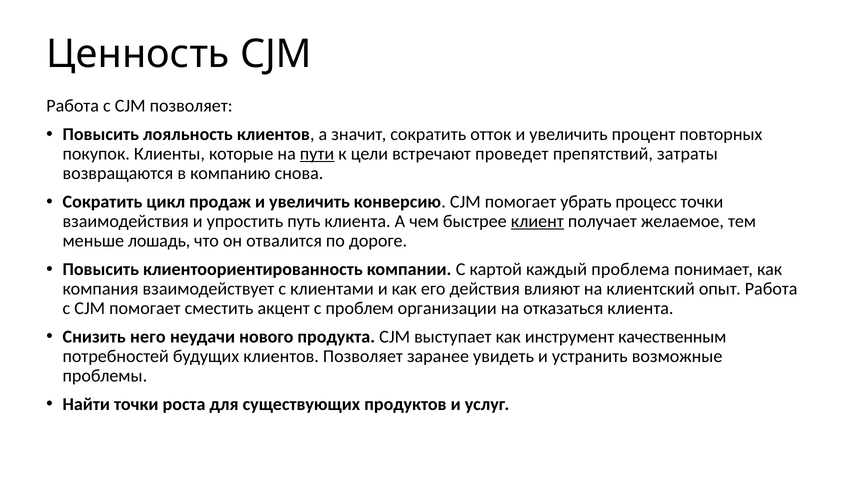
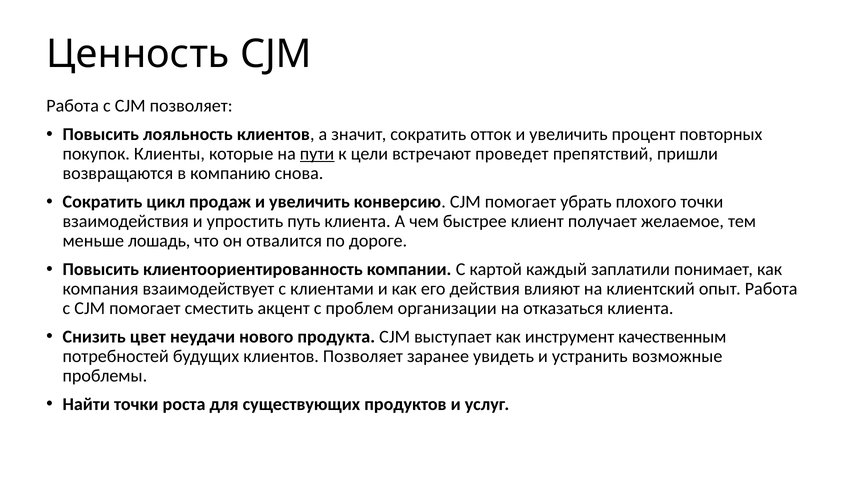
затраты: затраты -> пришли
процесс: процесс -> плохого
клиент underline: present -> none
проблема: проблема -> заплатили
него: него -> цвет
